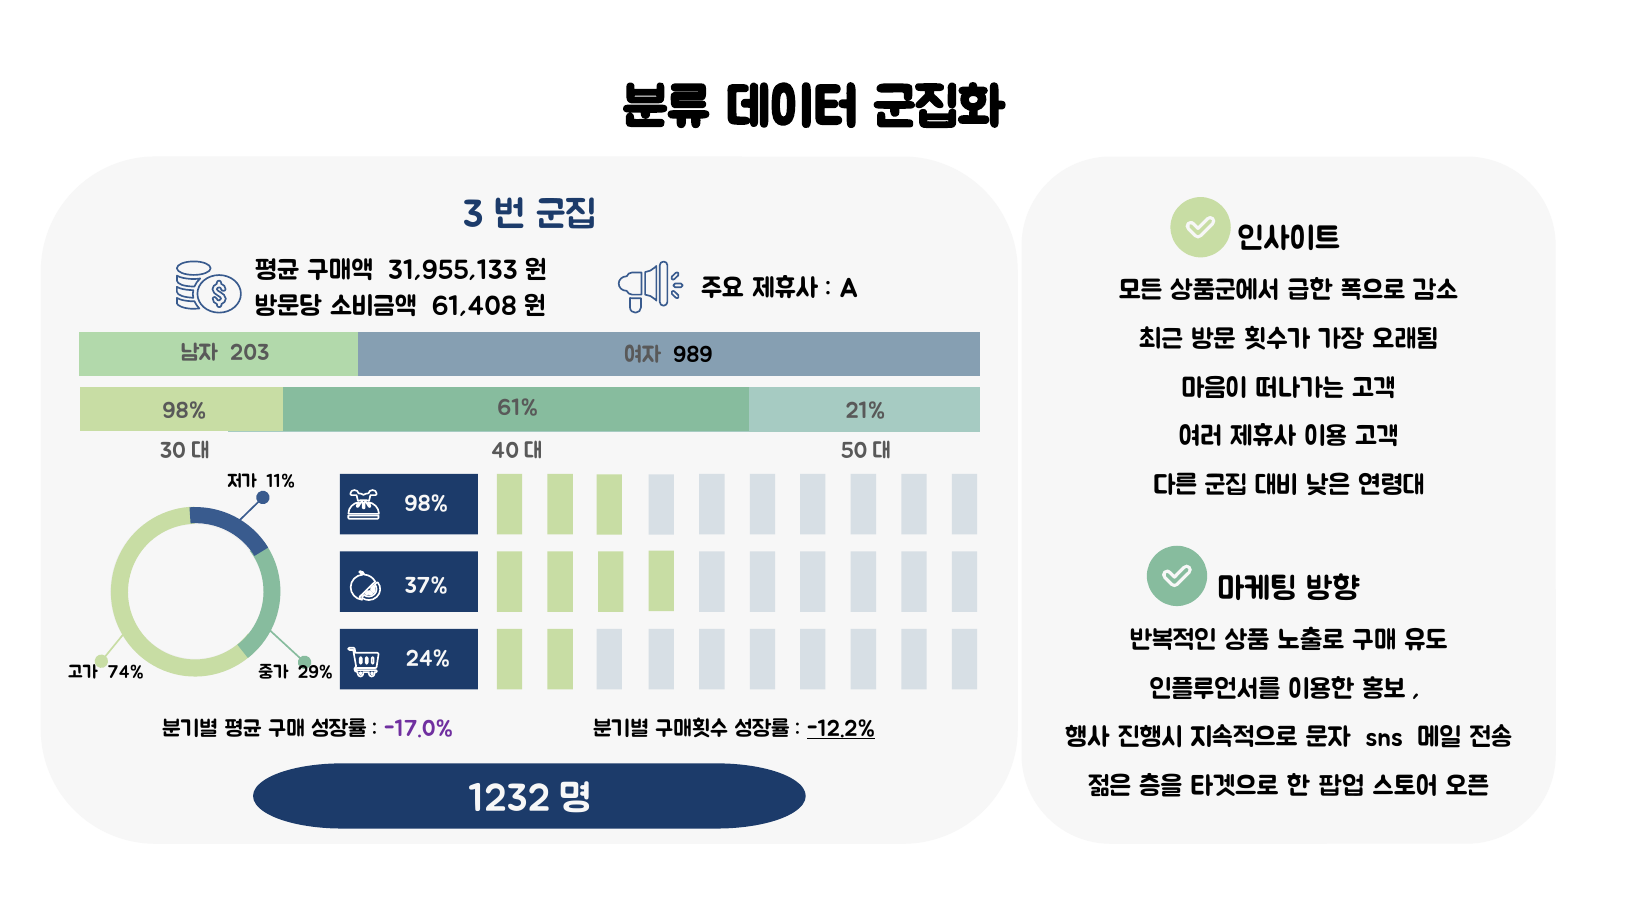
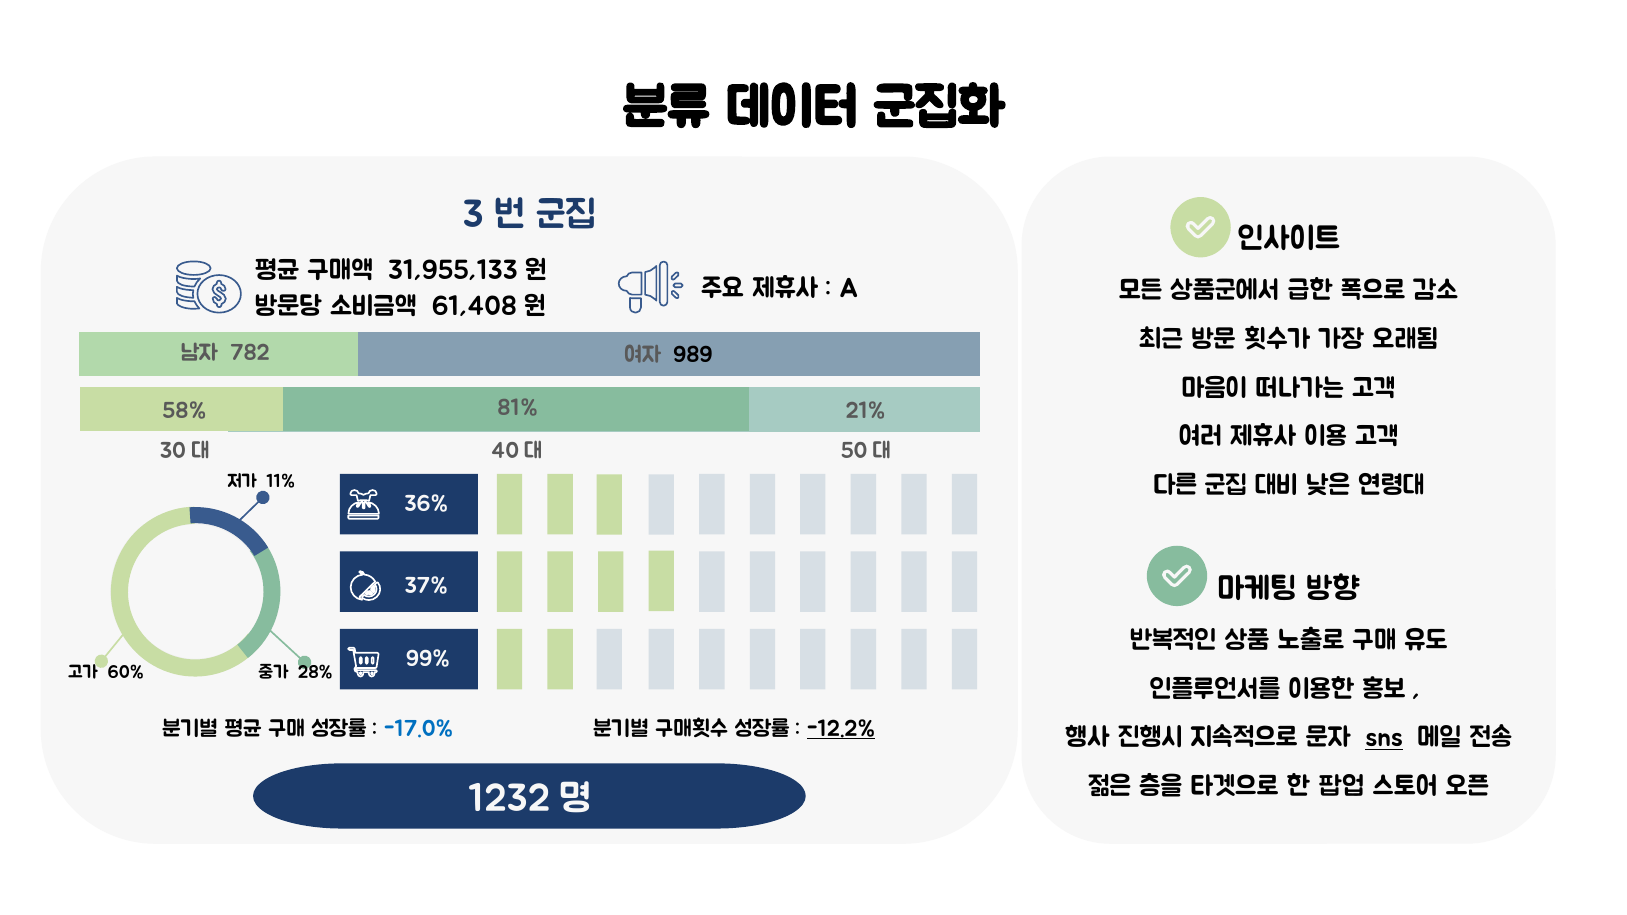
203: 203 -> 782
61%: 61% -> 81%
98% at (184, 411): 98% -> 58%
98% at (426, 504): 98% -> 36%
24%: 24% -> 99%
74%: 74% -> 60%
29%: 29% -> 28%
-17.0% colour: purple -> blue
sns underline: none -> present
